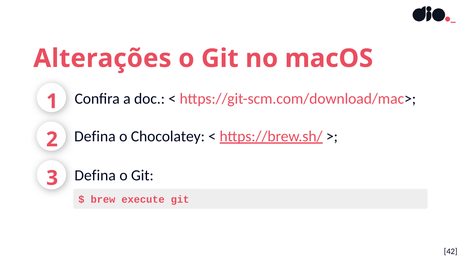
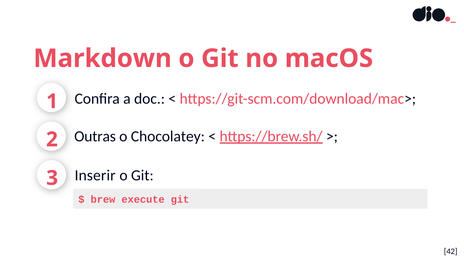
Alterações: Alterações -> Markdown
Defina at (95, 136): Defina -> Outras
3 Defina: Defina -> Inserir
